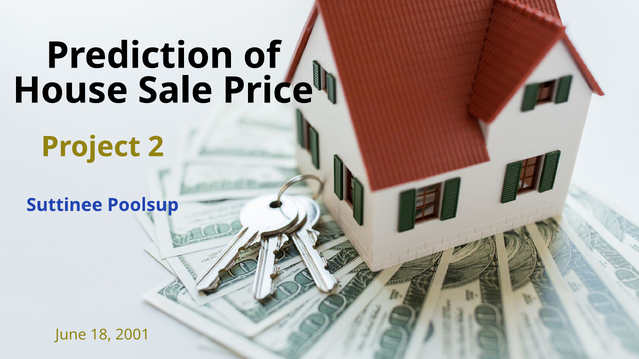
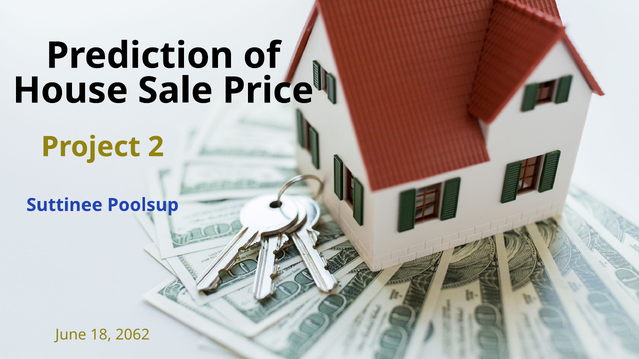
2001: 2001 -> 2062
